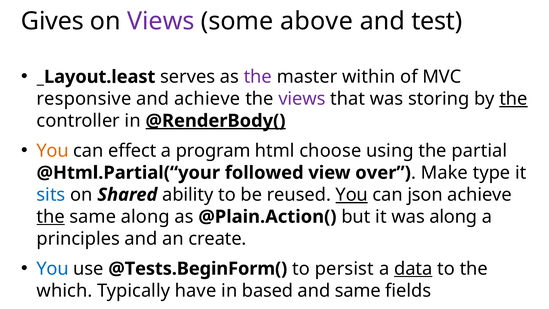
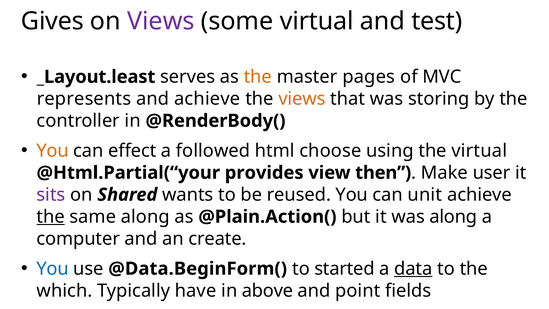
some above: above -> virtual
the at (258, 77) colour: purple -> orange
within: within -> pages
responsive: responsive -> represents
views at (302, 99) colour: purple -> orange
the at (513, 99) underline: present -> none
@RenderBody( underline: present -> none
program: program -> followed
the partial: partial -> virtual
followed: followed -> provides
over: over -> then
type: type -> user
sits colour: blue -> purple
ability: ability -> wants
You at (352, 195) underline: present -> none
json: json -> unit
principles: principles -> computer
@Tests.BeginForm(: @Tests.BeginForm( -> @Data.BeginForm(
persist: persist -> started
based: based -> above
and same: same -> point
